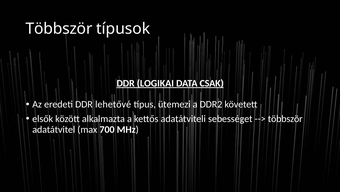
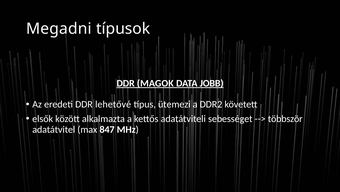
Többször at (59, 29): Többször -> Megadni
LOGIKAI: LOGIKAI -> MAGOK
CSAK: CSAK -> JOBB
700: 700 -> 847
